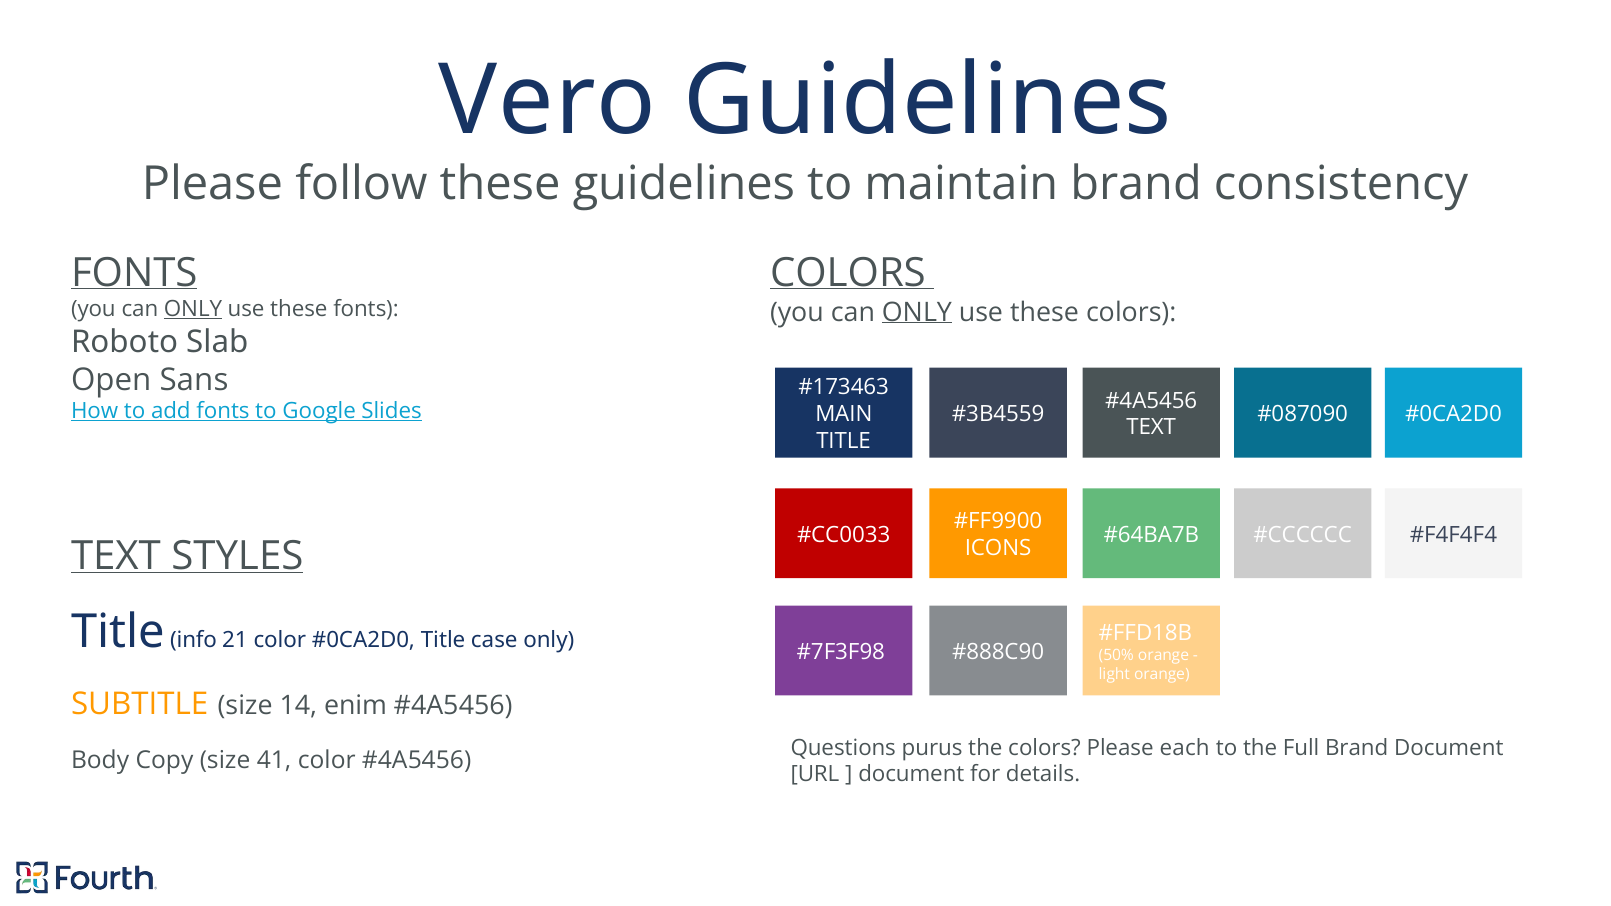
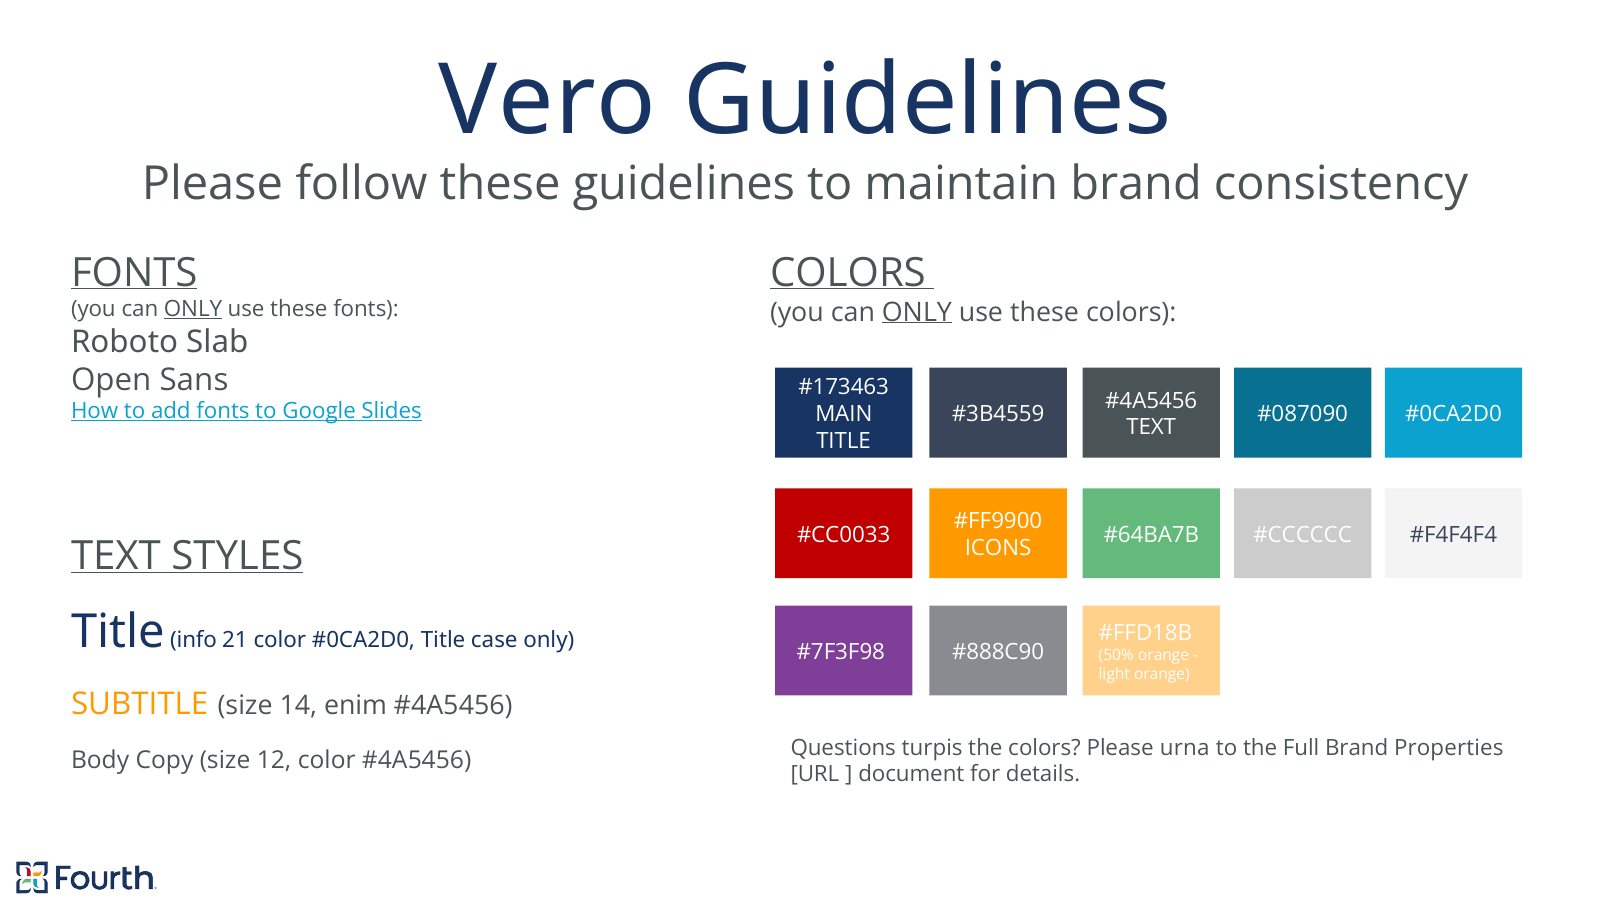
purus: purus -> turpis
each: each -> urna
Brand Document: Document -> Properties
41: 41 -> 12
